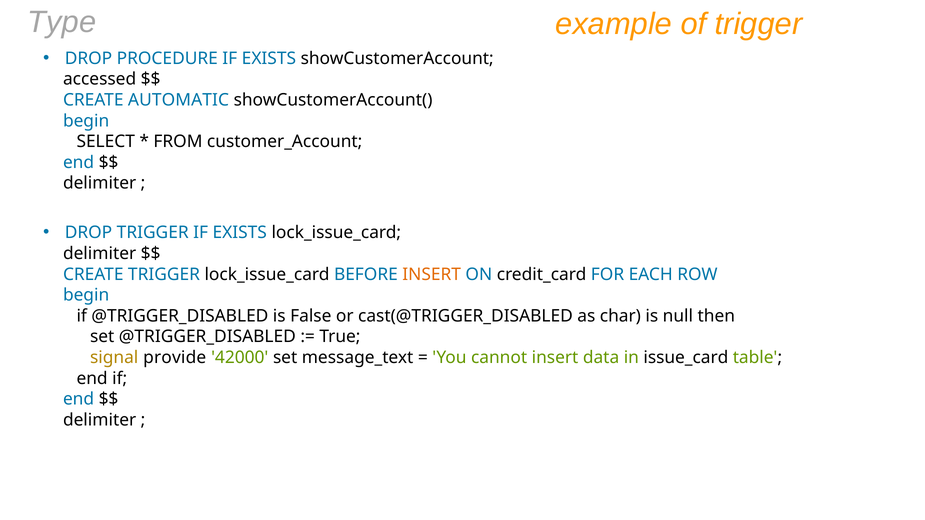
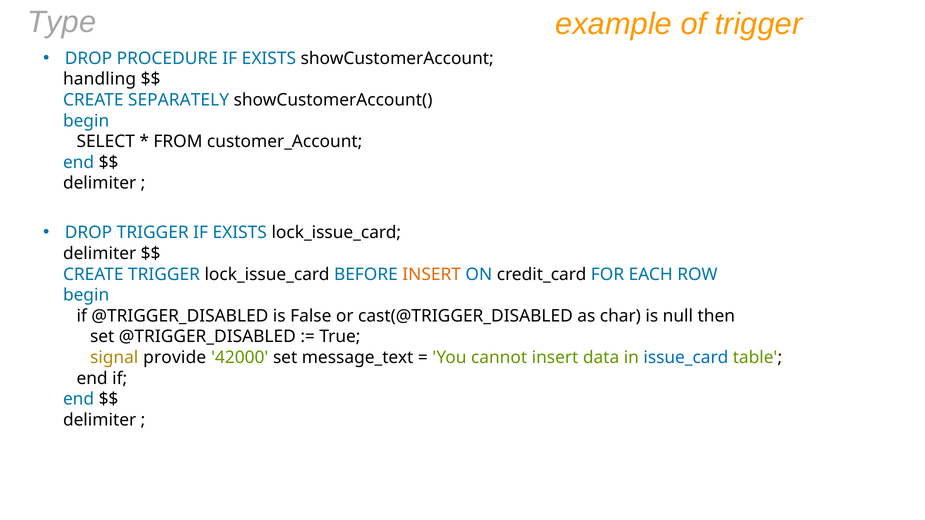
accessed: accessed -> handling
AUTOMATIC: AUTOMATIC -> SEPARATELY
issue_card colour: black -> blue
